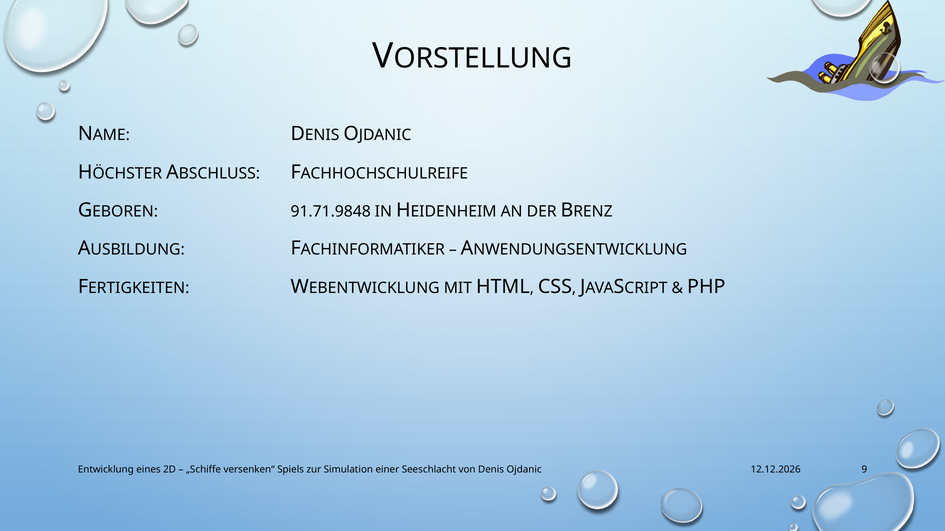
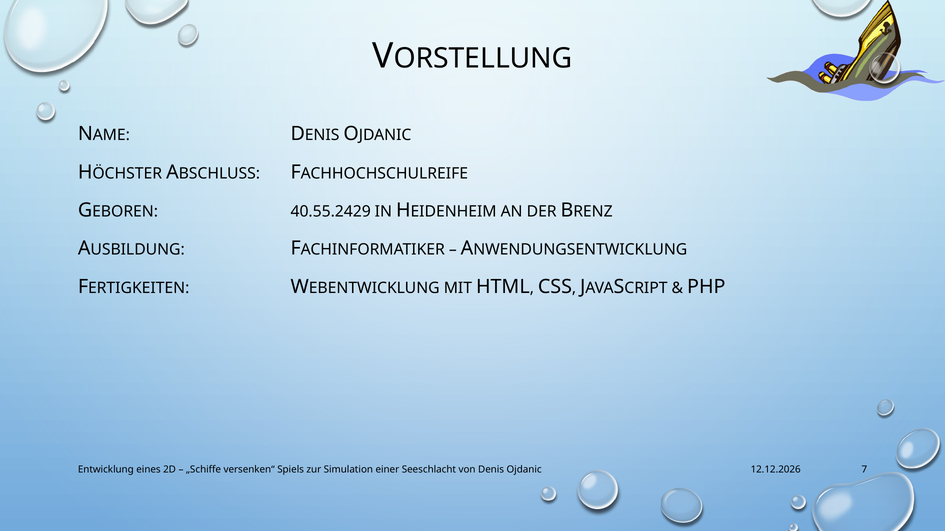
91.71.9848: 91.71.9848 -> 40.55.2429
9: 9 -> 7
